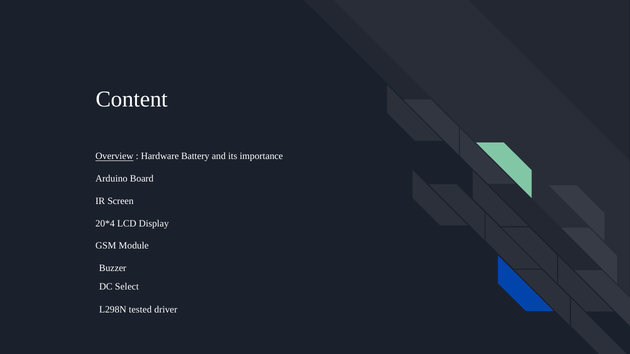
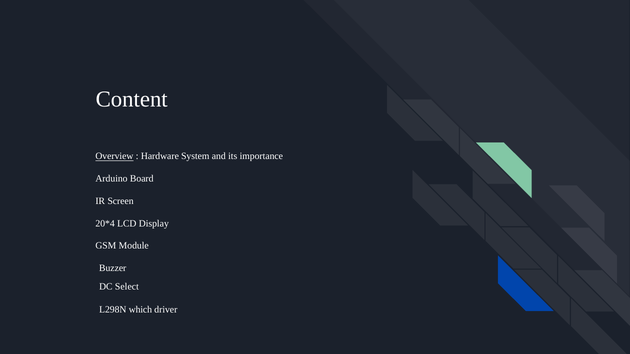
Battery: Battery -> System
tested: tested -> which
